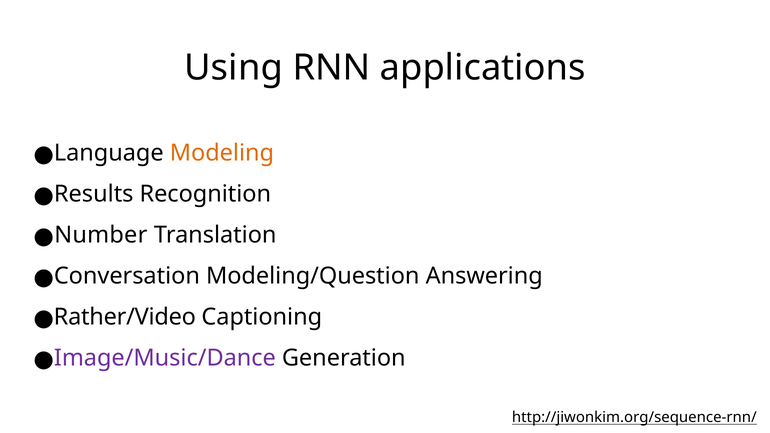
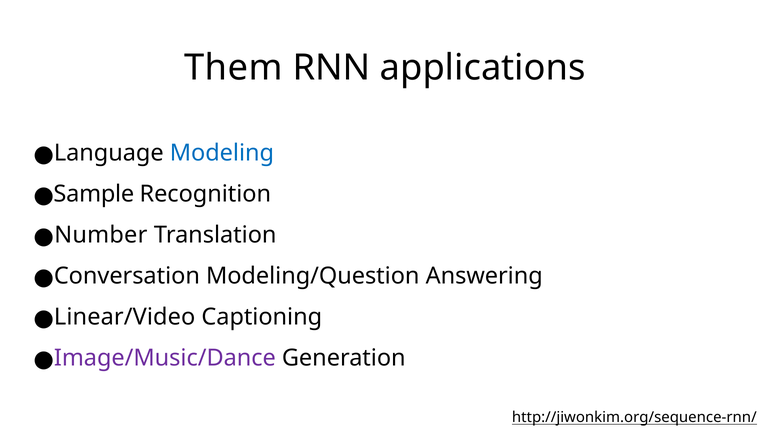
Using: Using -> Them
Modeling colour: orange -> blue
Results: Results -> Sample
Rather/Video: Rather/Video -> Linear/Video
